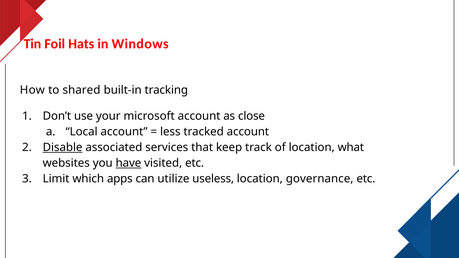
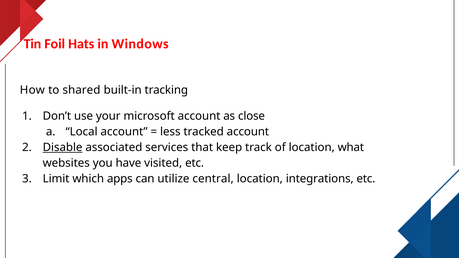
have underline: present -> none
useless: useless -> central
governance: governance -> integrations
